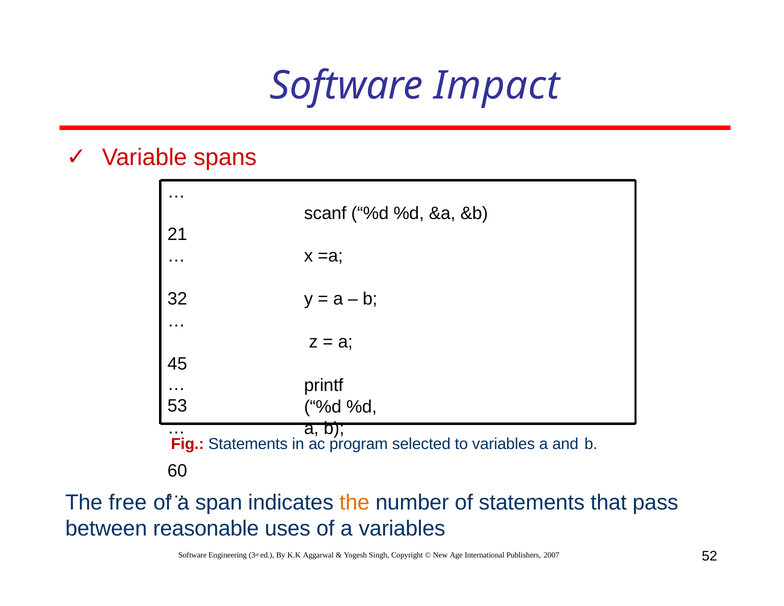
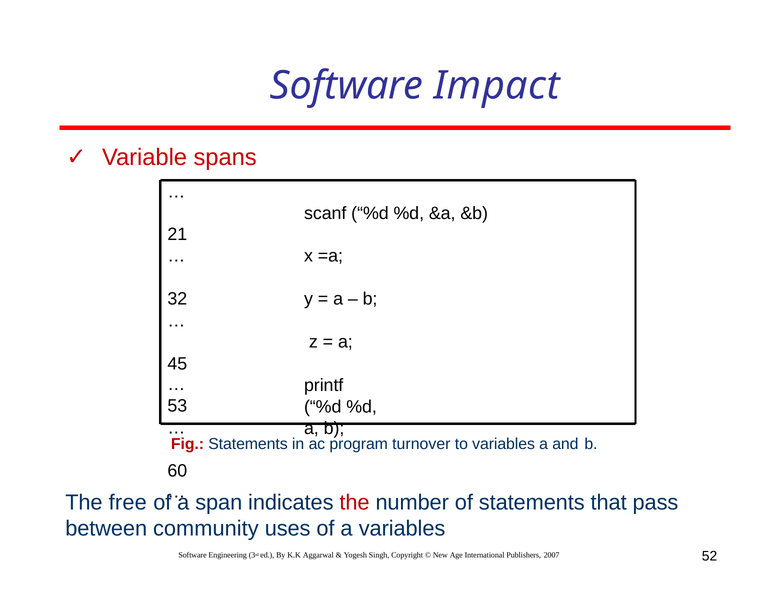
selected: selected -> turnover
the at (354, 502) colour: orange -> red
reasonable: reasonable -> community
